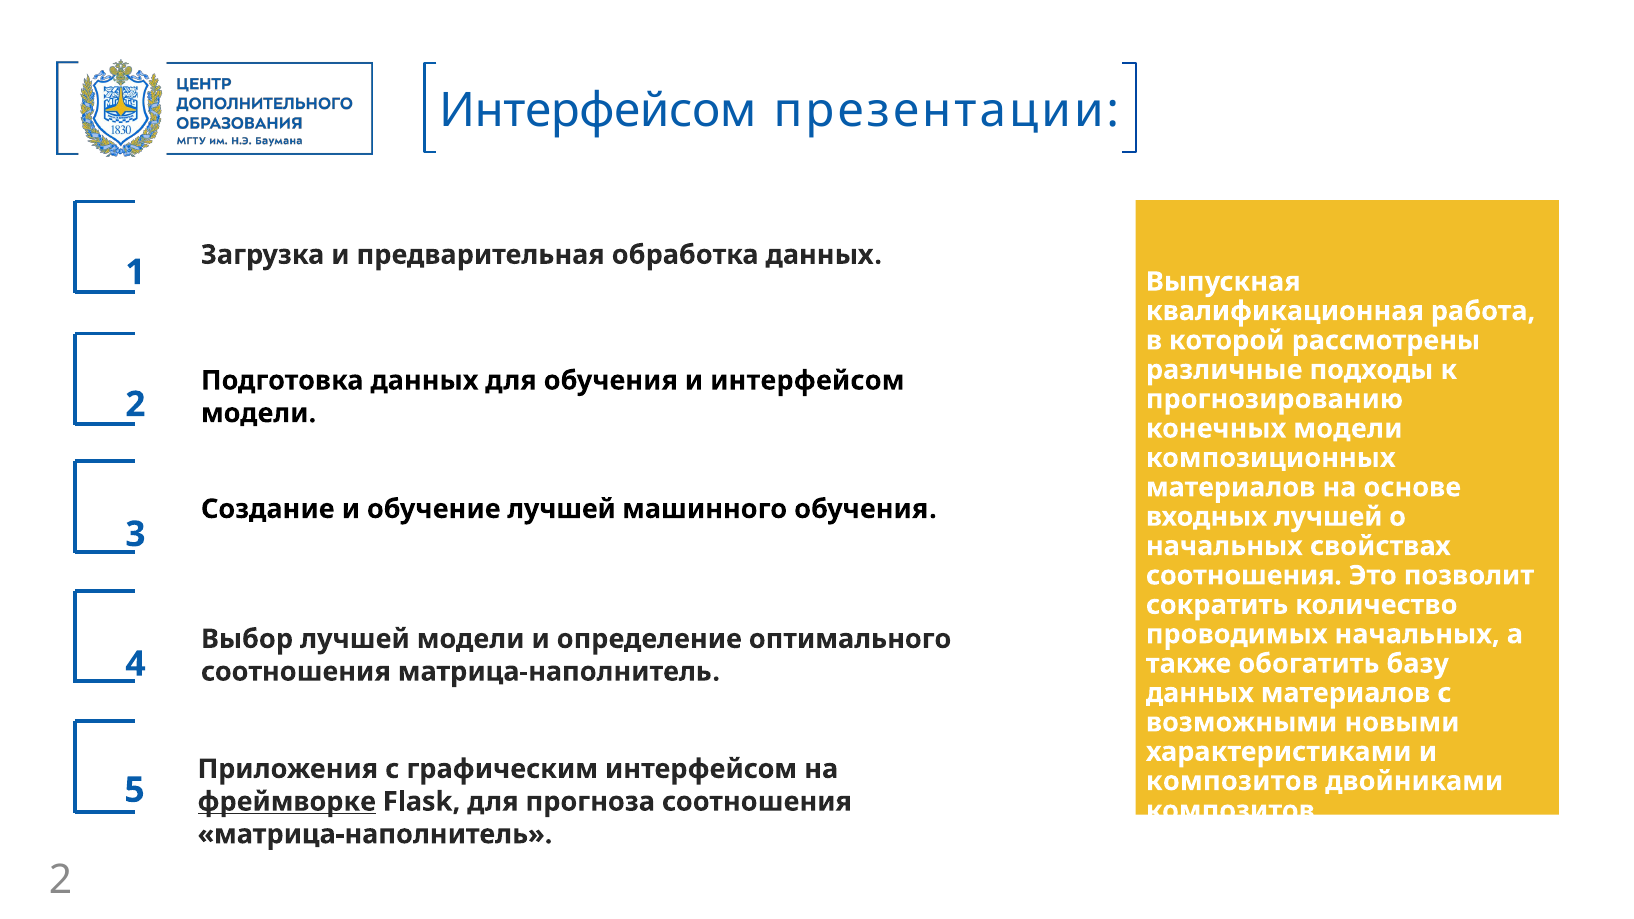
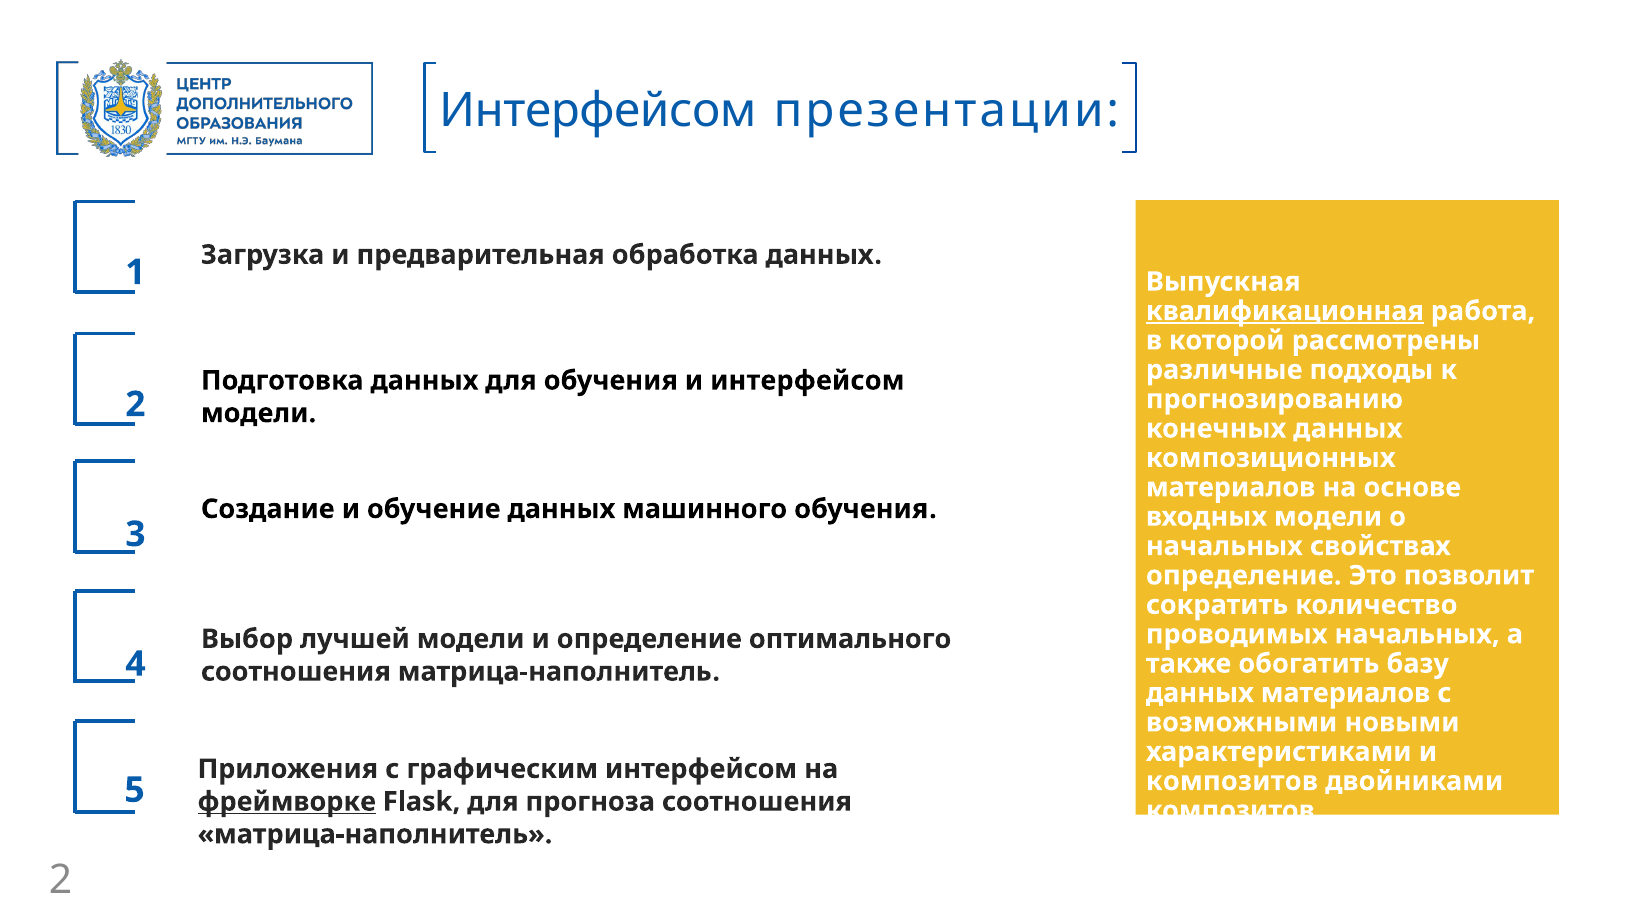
квалификационная underline: none -> present
конечных модели: модели -> данных
обучение лучшей: лучшей -> данных
входных лучшей: лучшей -> модели
соотношения at (1244, 576): соотношения -> определение
